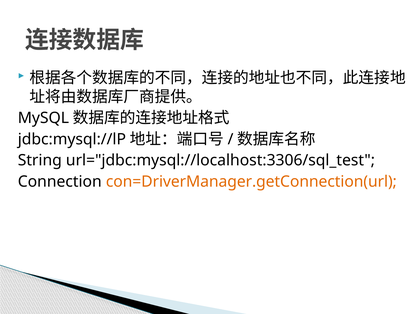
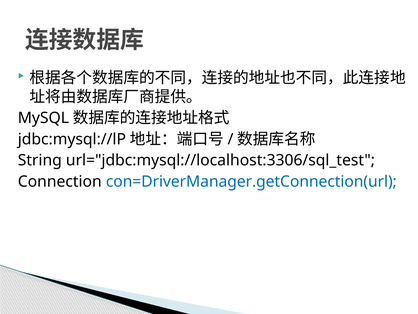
con=DriverManager.getConnection(url colour: orange -> blue
